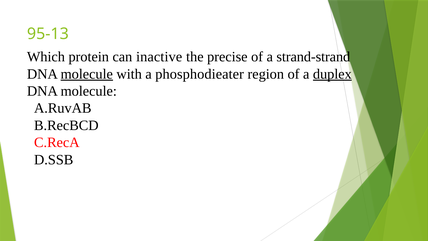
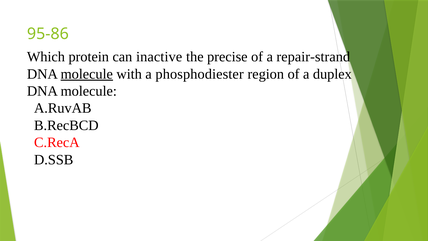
95-13: 95-13 -> 95-86
strand-strand: strand-strand -> repair-strand
phosphodieater: phosphodieater -> phosphodiester
duplex underline: present -> none
